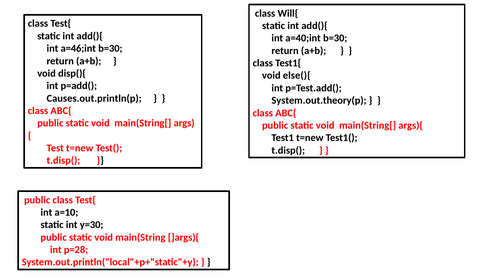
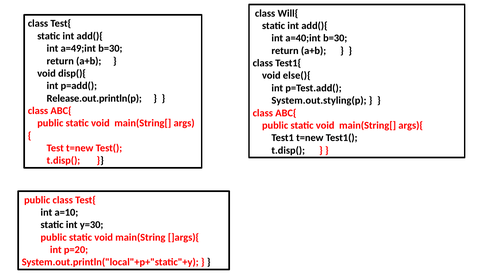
a=46;int: a=46;int -> a=49;int
Causes.out.println(p: Causes.out.println(p -> Release.out.println(p
System.out.theory(p: System.out.theory(p -> System.out.styling(p
p=28: p=28 -> p=20
